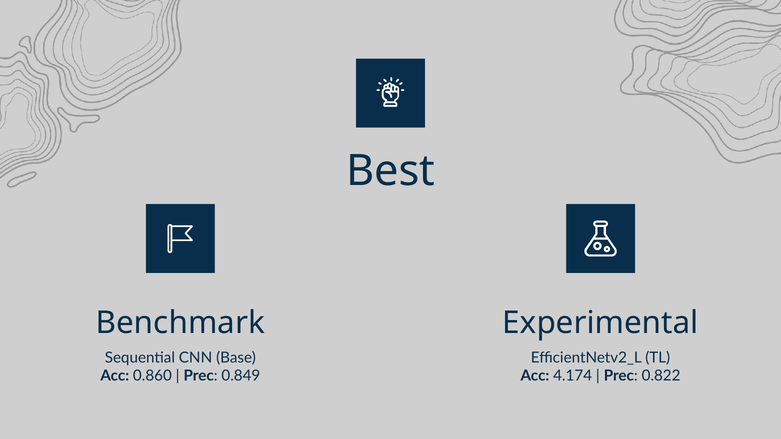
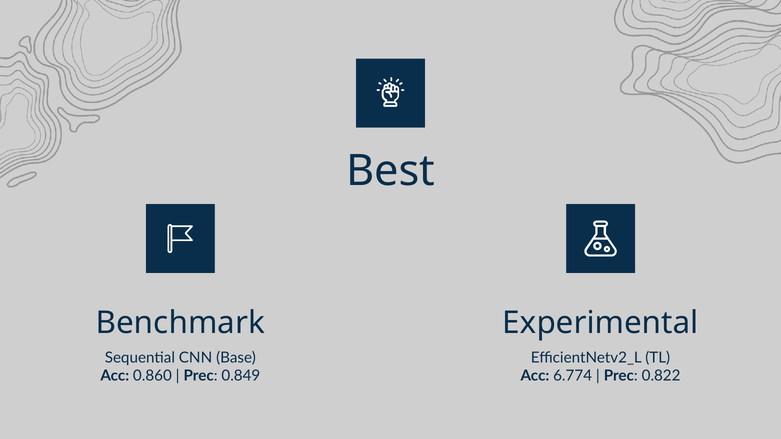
4.174: 4.174 -> 6.774
